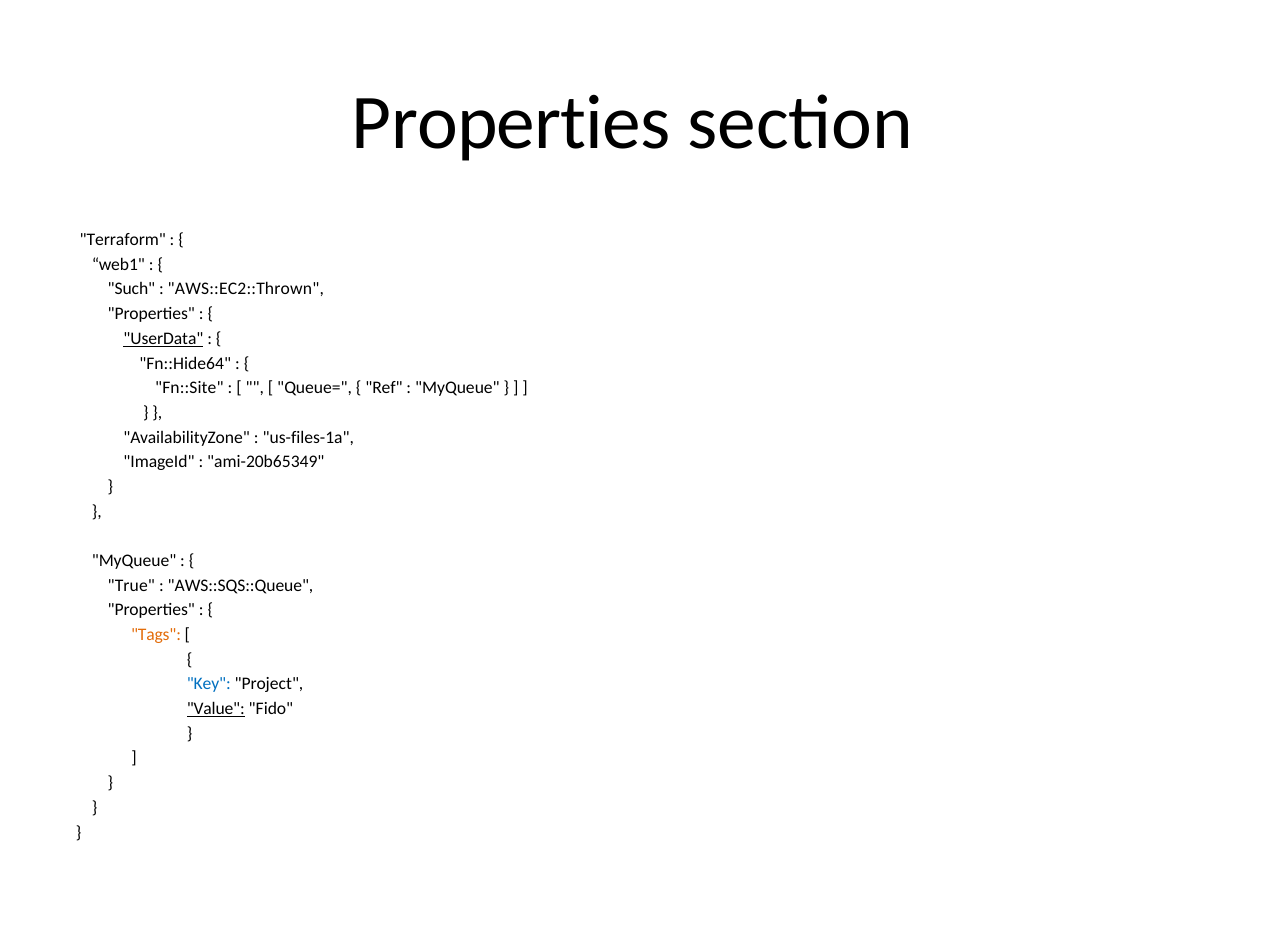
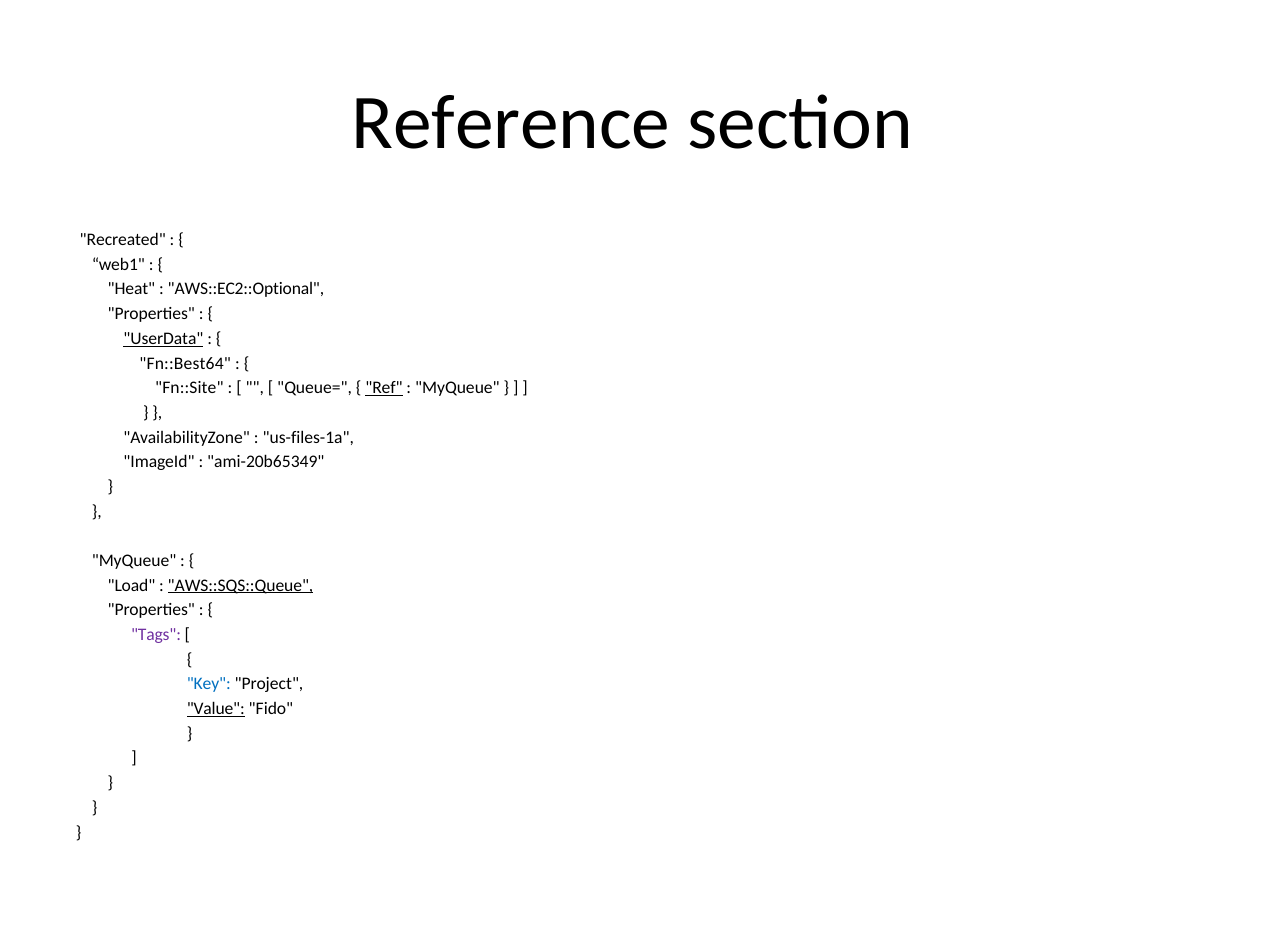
Properties at (511, 123): Properties -> Reference
Terraform: Terraform -> Recreated
Such: Such -> Heat
AWS::EC2::Thrown: AWS::EC2::Thrown -> AWS::EC2::Optional
Fn::Hide64: Fn::Hide64 -> Fn::Best64
Ref underline: none -> present
True: True -> Load
AWS::SQS::Queue underline: none -> present
Tags colour: orange -> purple
